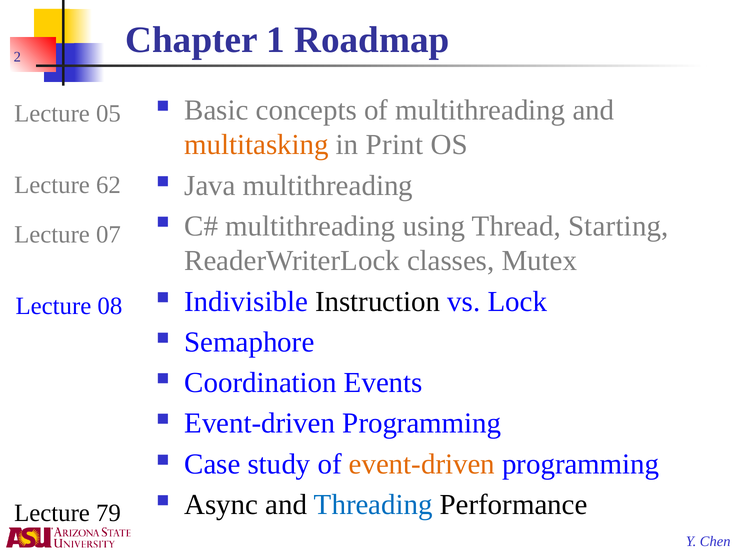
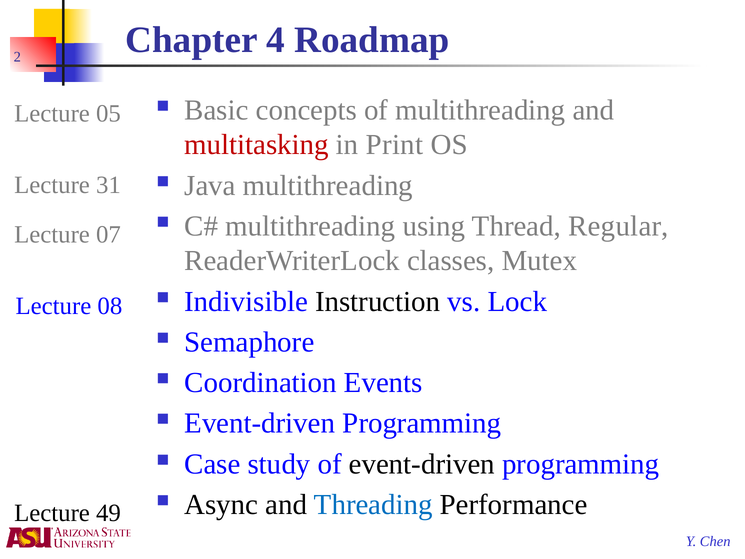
1: 1 -> 4
multitasking colour: orange -> red
62: 62 -> 31
Starting: Starting -> Regular
event-driven at (422, 464) colour: orange -> black
79: 79 -> 49
